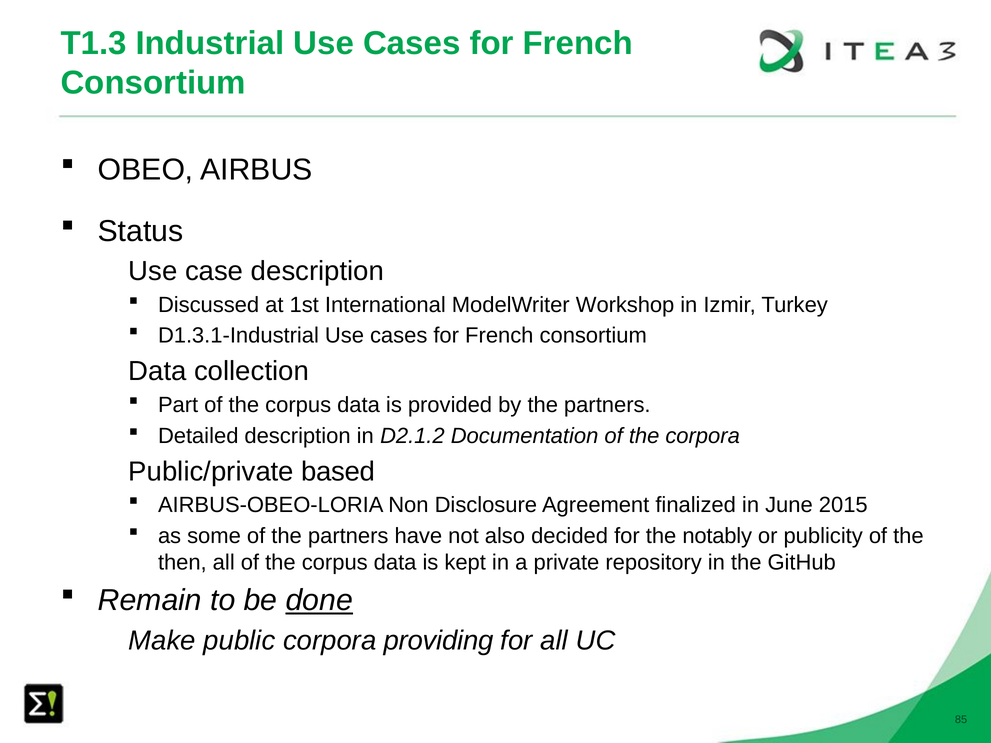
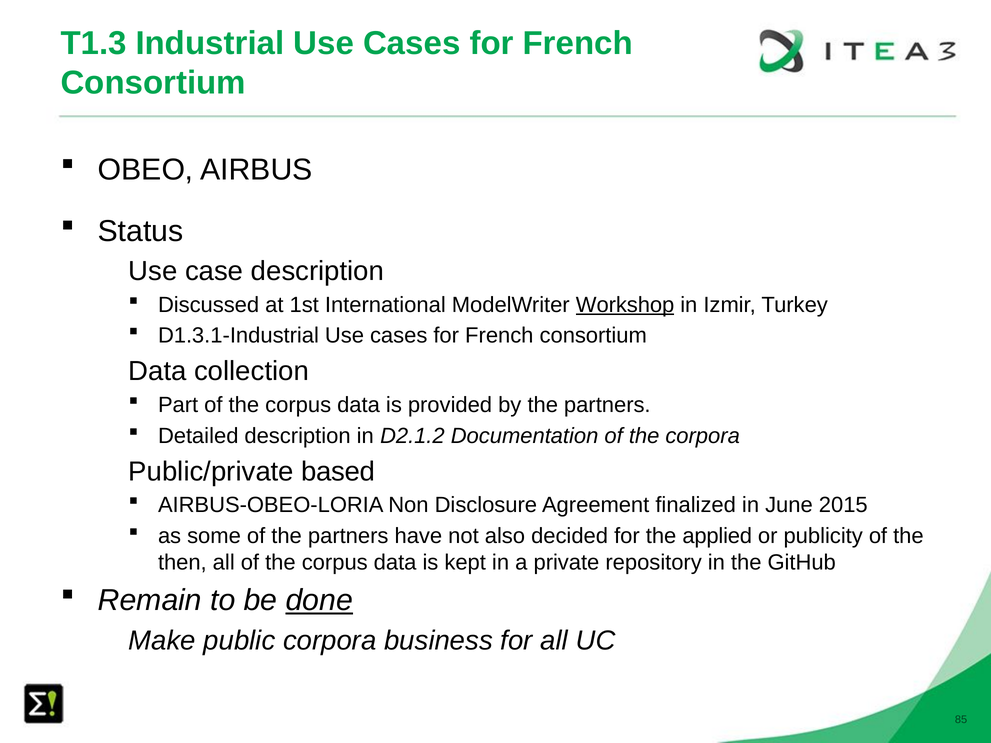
Workshop underline: none -> present
notably: notably -> applied
providing: providing -> business
